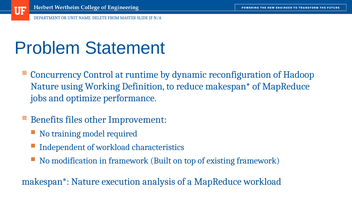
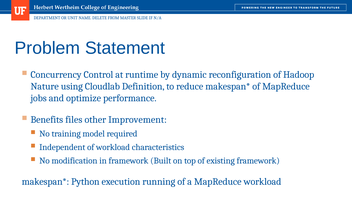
Working: Working -> Cloudlab
Nature at (85, 182): Nature -> Python
analysis: analysis -> running
